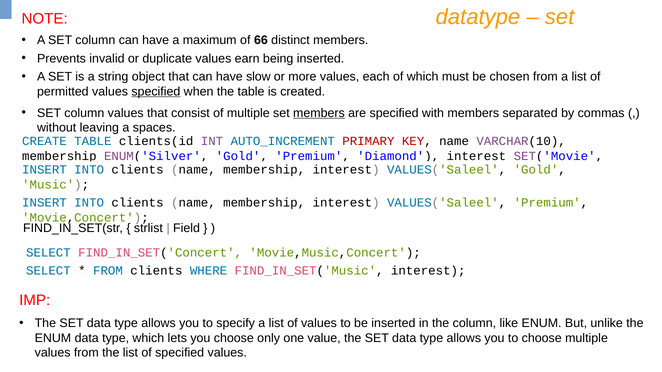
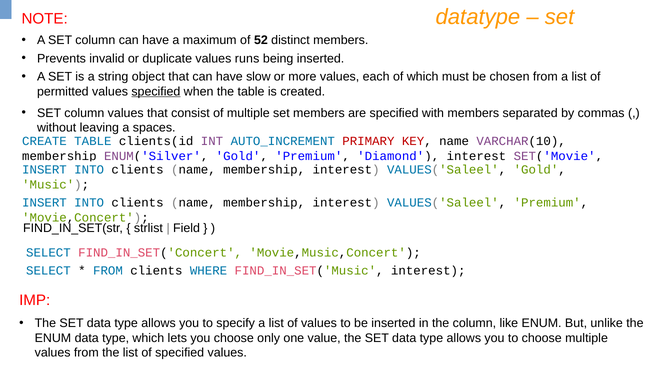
66: 66 -> 52
earn: earn -> runs
members at (319, 113) underline: present -> none
